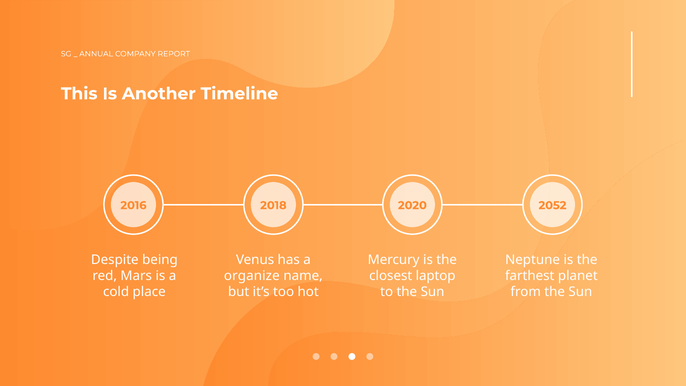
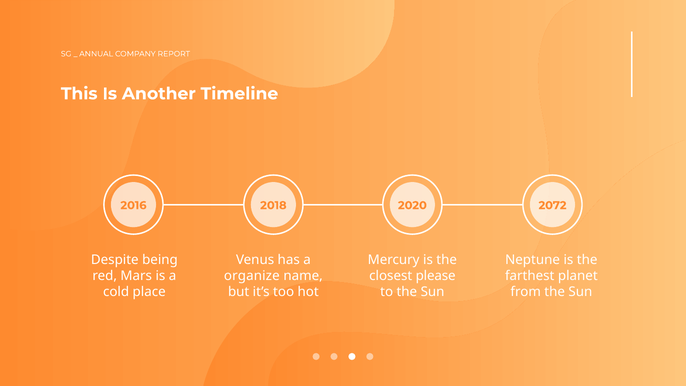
2052: 2052 -> 2072
laptop: laptop -> please
